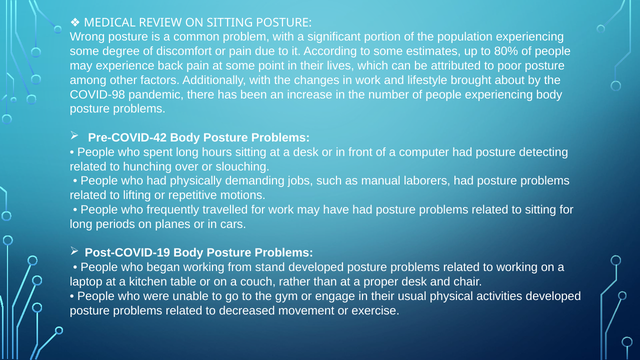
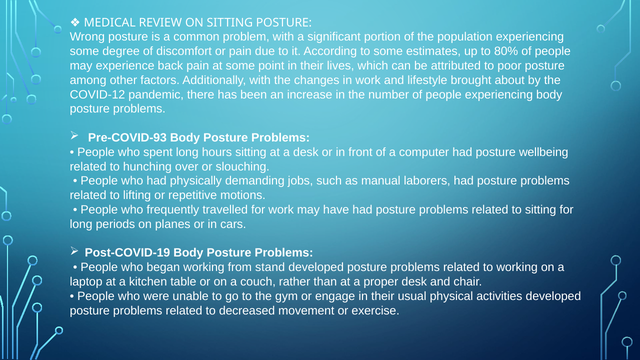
COVID-98: COVID-98 -> COVID-12
Pre-COVID-42: Pre-COVID-42 -> Pre-COVID-93
detecting: detecting -> wellbeing
